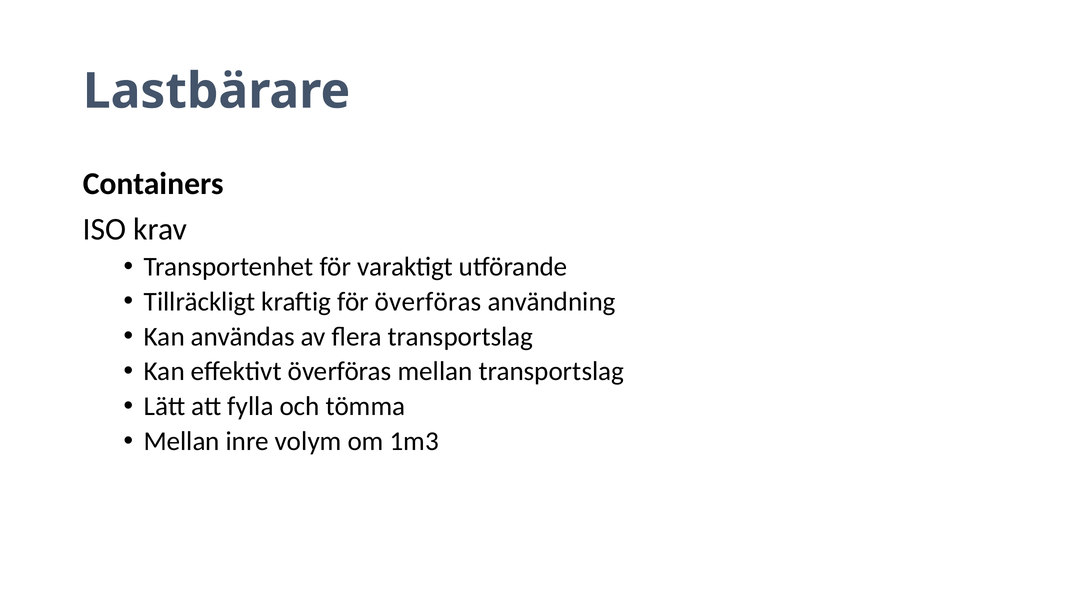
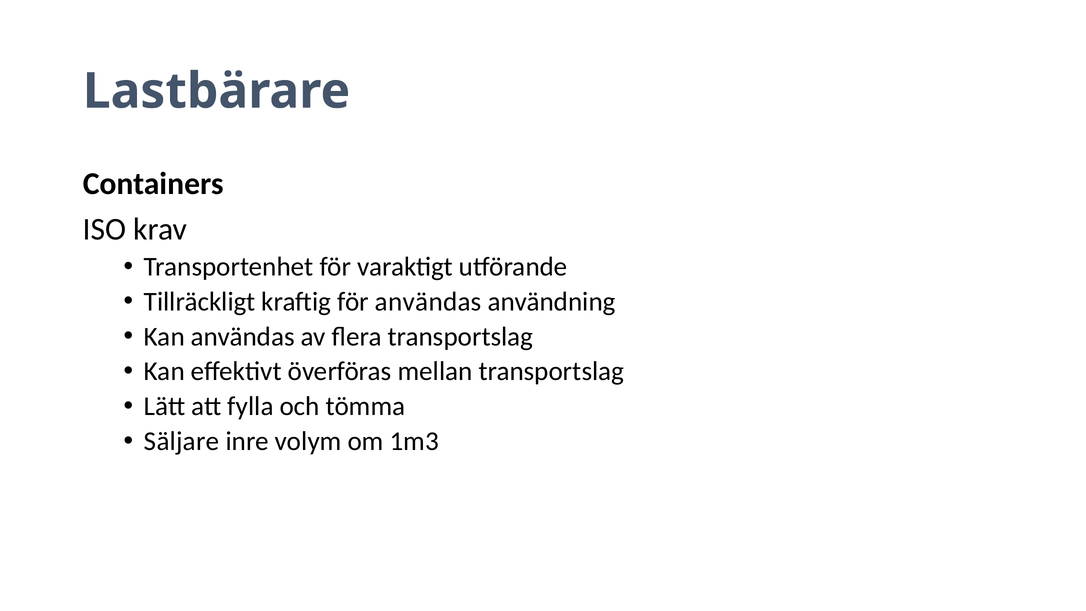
för överföras: överföras -> användas
Mellan at (182, 441): Mellan -> Säljare
